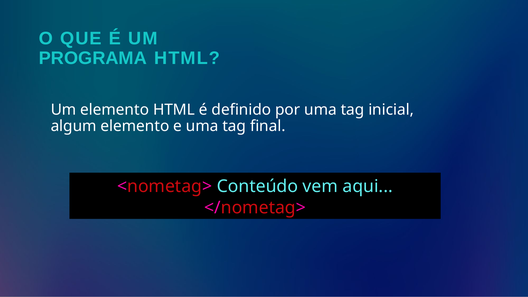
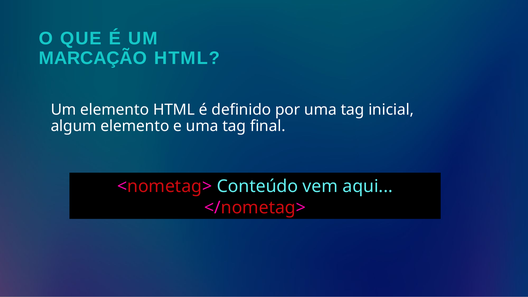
PROGRAMA: PROGRAMA -> MARCAÇÃO
